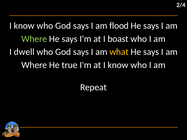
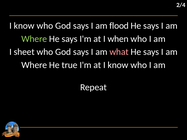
boast: boast -> when
dwell: dwell -> sheet
what colour: yellow -> pink
